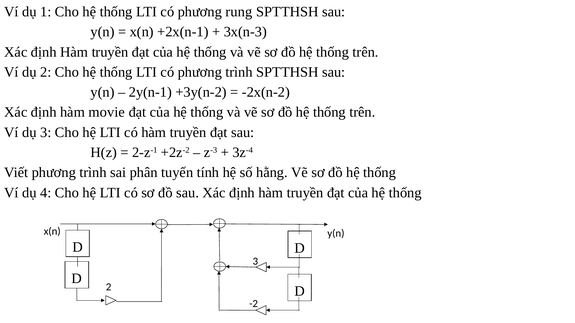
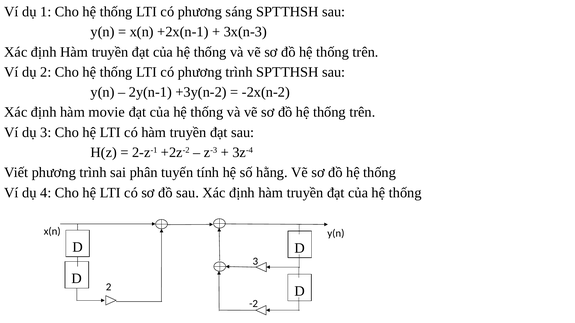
rung: rung -> sáng
